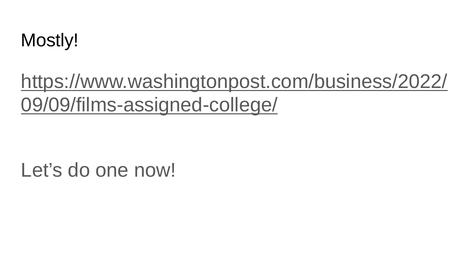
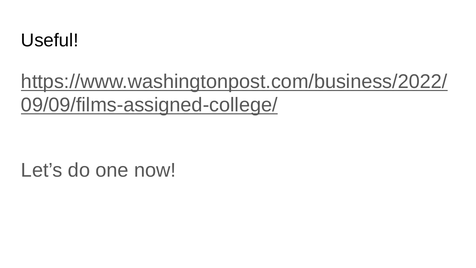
Mostly: Mostly -> Useful
